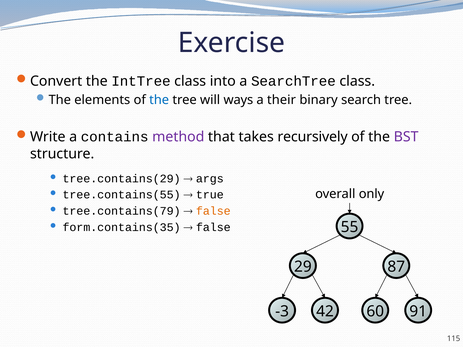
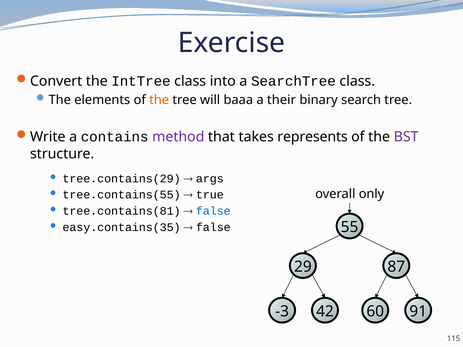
the at (159, 100) colour: blue -> orange
ways: ways -> baaa
recursively: recursively -> represents
tree.contains(79: tree.contains(79 -> tree.contains(81
false at (213, 211) colour: orange -> blue
form.contains(35: form.contains(35 -> easy.contains(35
